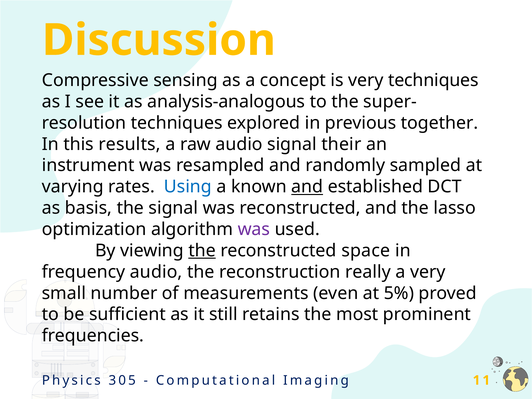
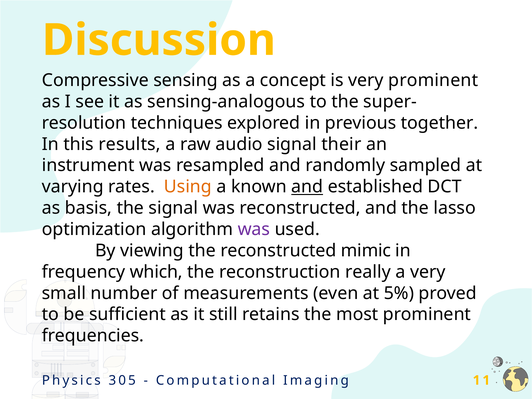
very techniques: techniques -> prominent
analysis-analogous: analysis-analogous -> sensing-analogous
Using colour: blue -> orange
the at (202, 251) underline: present -> none
space: space -> mimic
frequency audio: audio -> which
